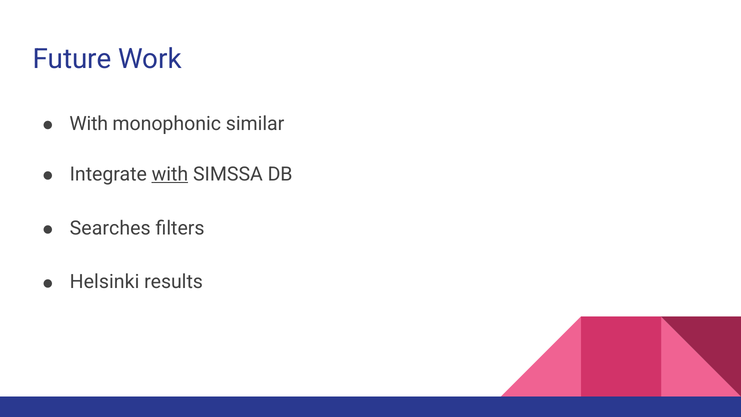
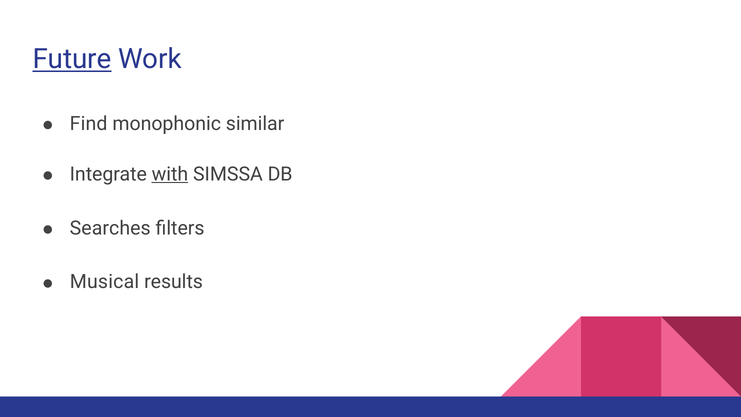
Future underline: none -> present
With at (89, 124): With -> Find
Helsinki: Helsinki -> Musical
